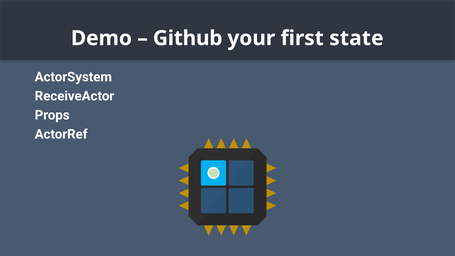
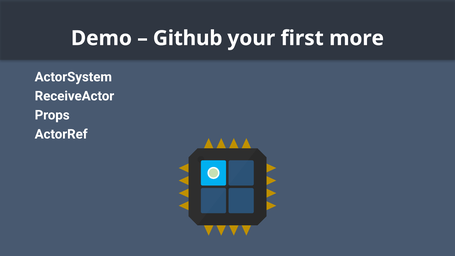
state: state -> more
